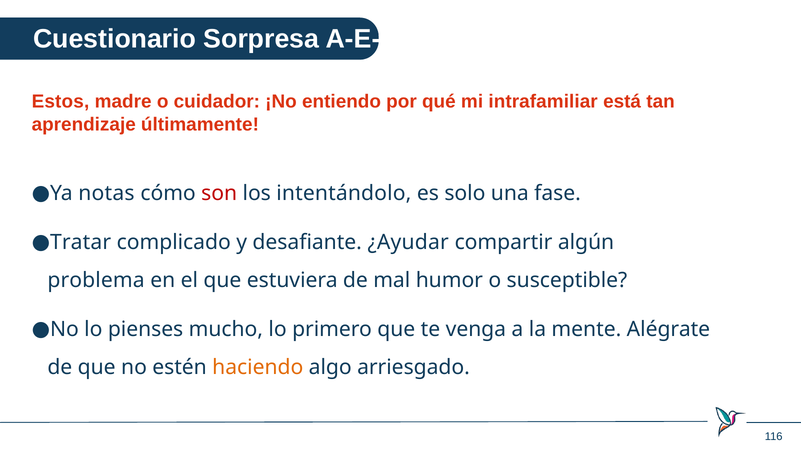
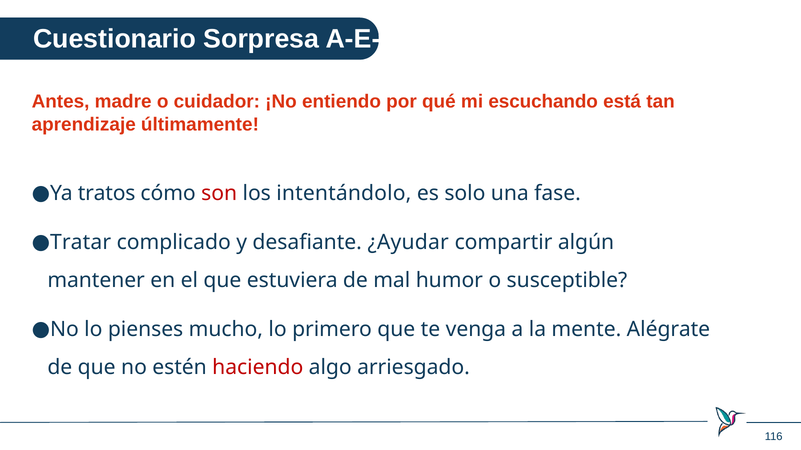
Estos: Estos -> Antes
intrafamiliar: intrafamiliar -> escuchando
notas: notas -> tratos
problema: problema -> mantener
haciendo colour: orange -> red
